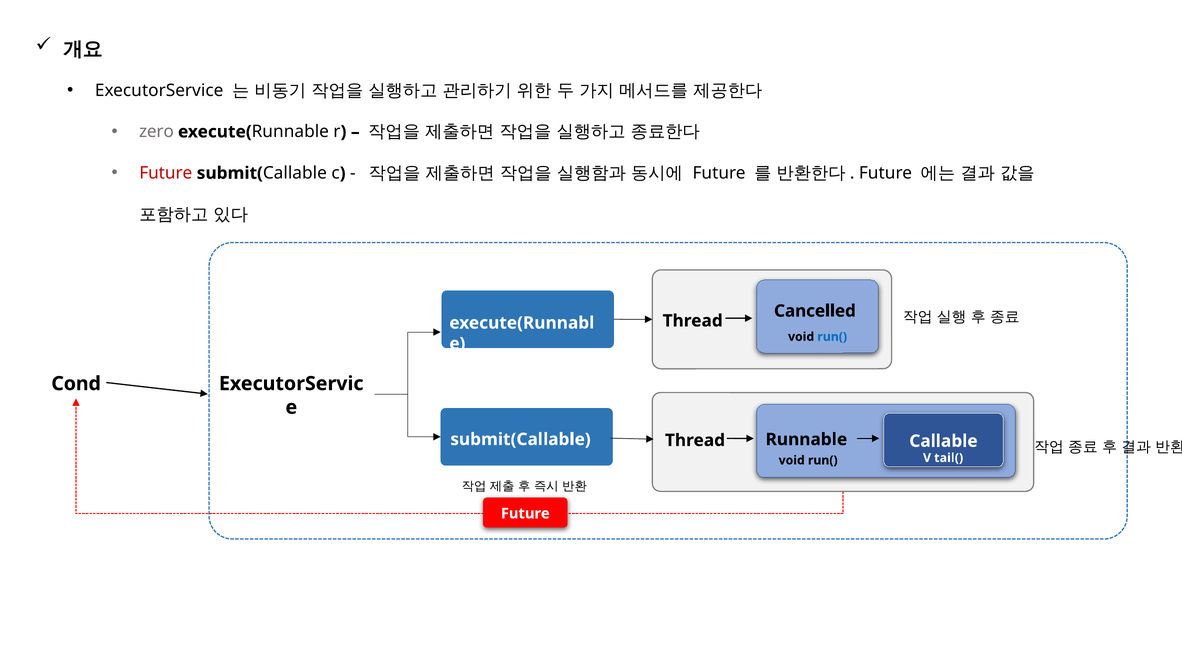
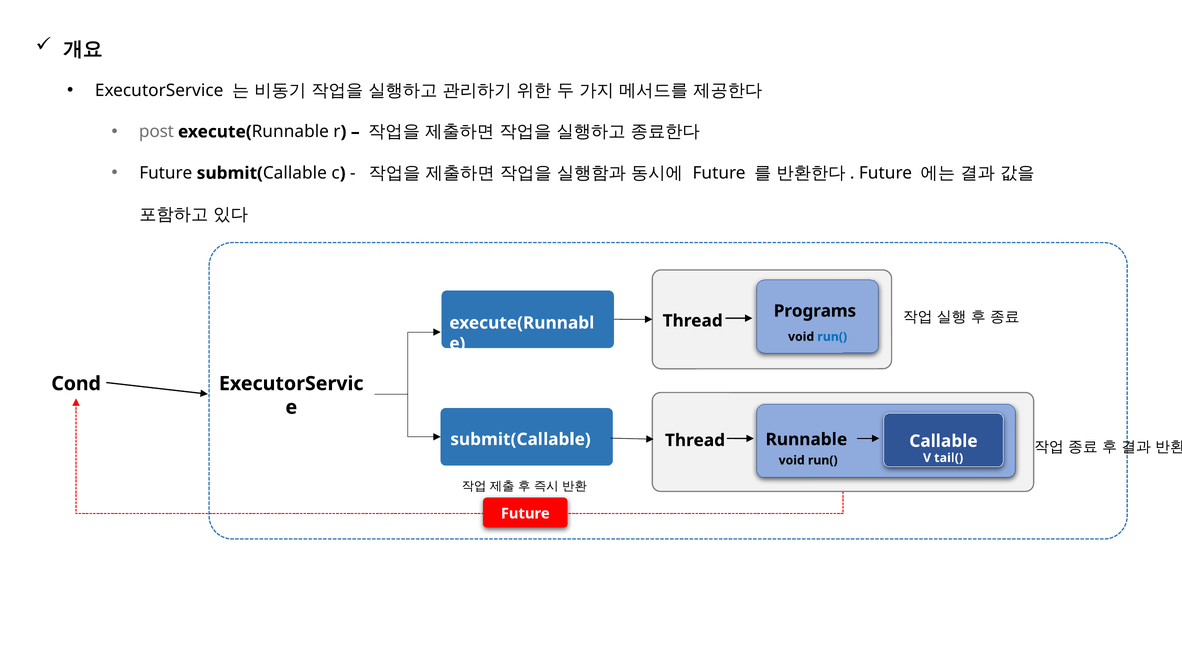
zero: zero -> post
Future at (166, 173) colour: red -> black
Cancelled: Cancelled -> Programs
